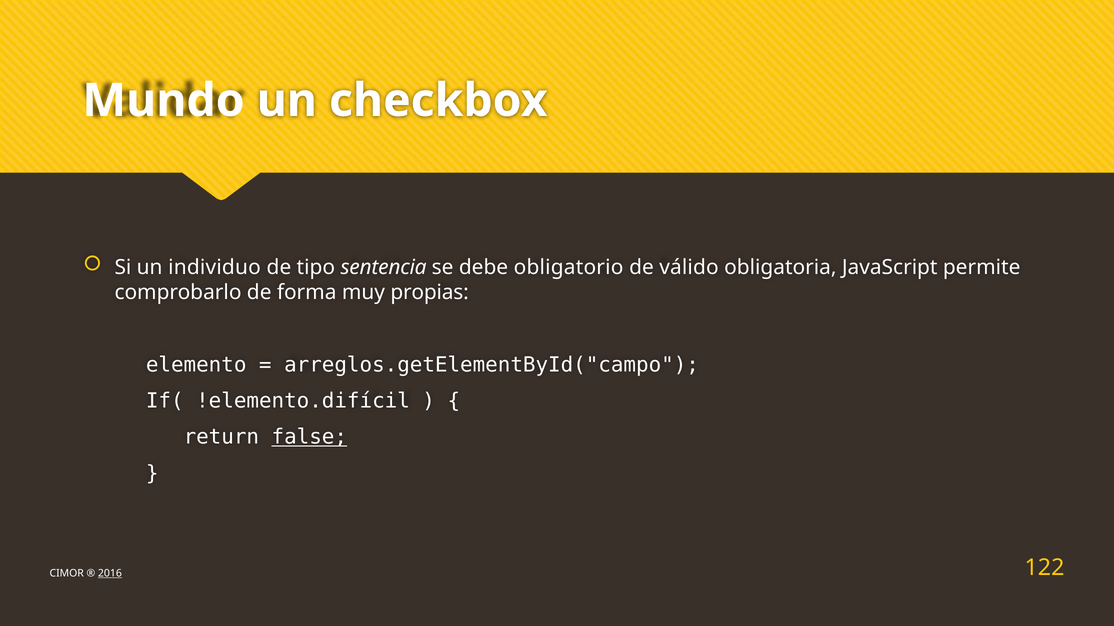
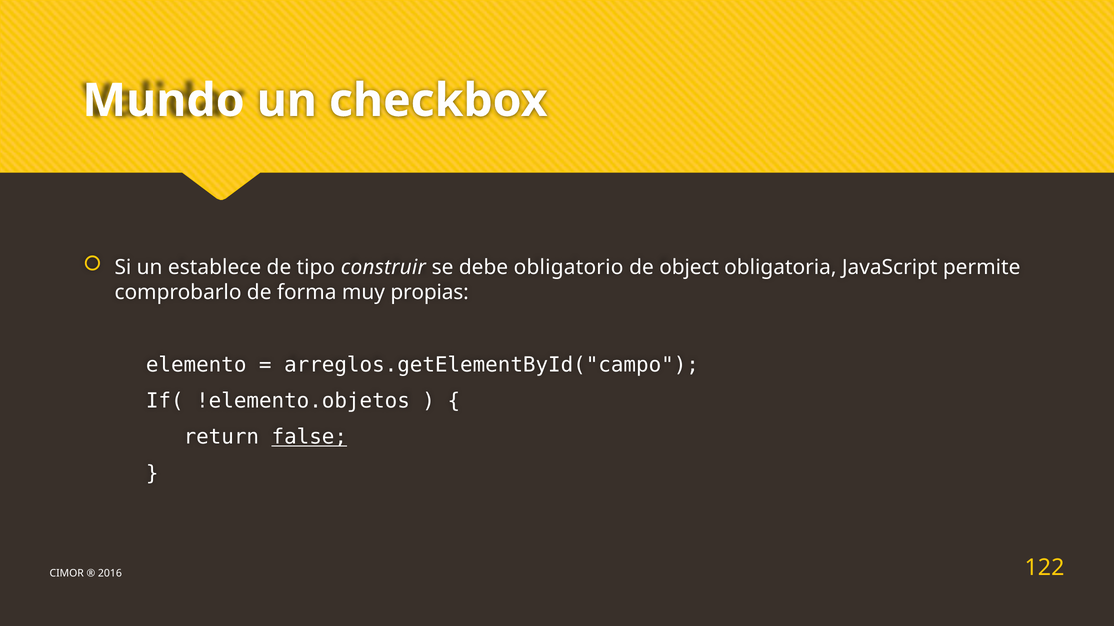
individuo: individuo -> establece
sentencia: sentencia -> construir
válido: válido -> object
!elemento.difícil: !elemento.difícil -> !elemento.objetos
2016 underline: present -> none
